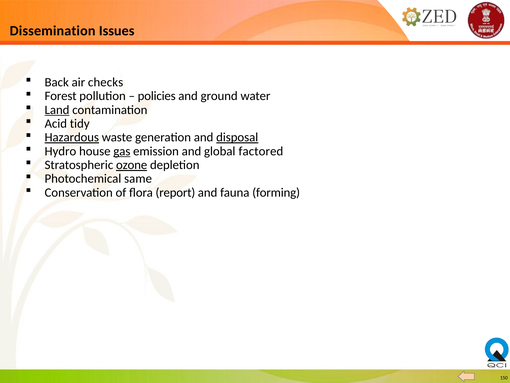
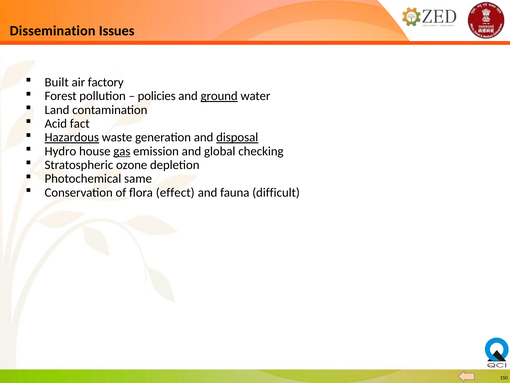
Back: Back -> Built
checks: checks -> factory
ground underline: none -> present
Land underline: present -> none
tidy: tidy -> fact
factored: factored -> checking
ozone underline: present -> none
report: report -> effect
forming: forming -> difficult
